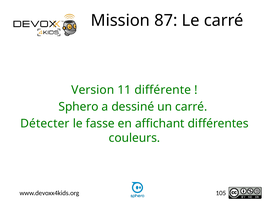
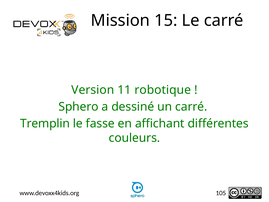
87: 87 -> 15
différente: différente -> robotique
Détecter: Détecter -> Tremplin
